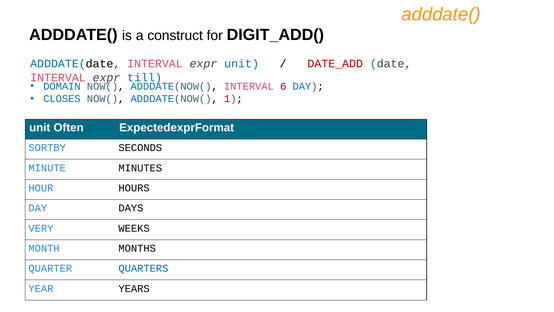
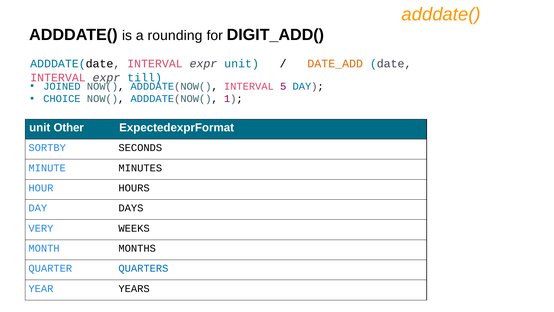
construct: construct -> rounding
DATE_ADD colour: red -> orange
DOMAIN: DOMAIN -> JOINED
6: 6 -> 5
CLOSES: CLOSES -> CHOICE
Often: Often -> Other
